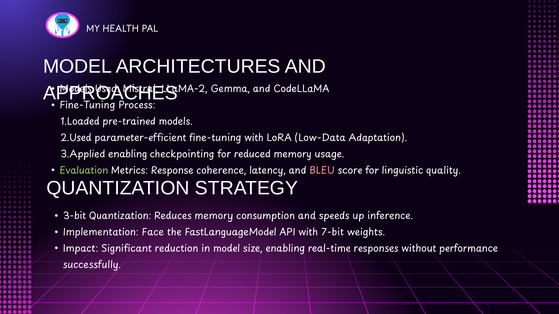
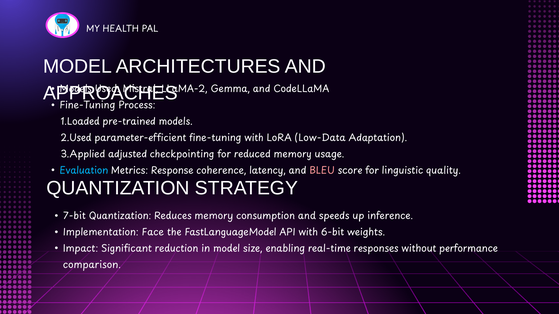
3.Applied enabling: enabling -> adjusted
Evaluation colour: light green -> light blue
3-bit: 3-bit -> 7-bit
7-bit: 7-bit -> 6-bit
successfully: successfully -> comparison
